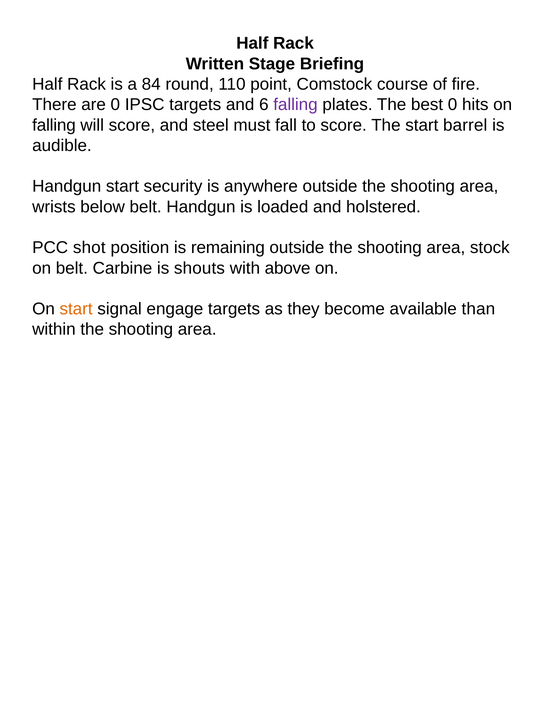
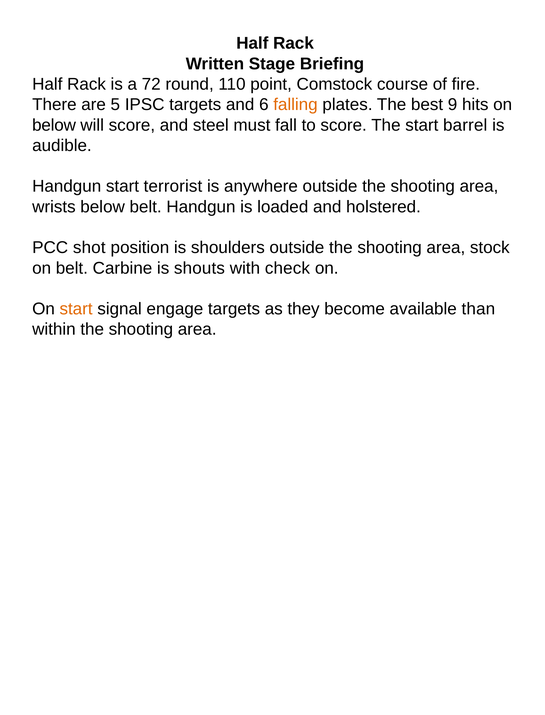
84: 84 -> 72
are 0: 0 -> 5
falling at (295, 105) colour: purple -> orange
best 0: 0 -> 9
falling at (54, 125): falling -> below
security: security -> terrorist
remaining: remaining -> shoulders
above: above -> check
